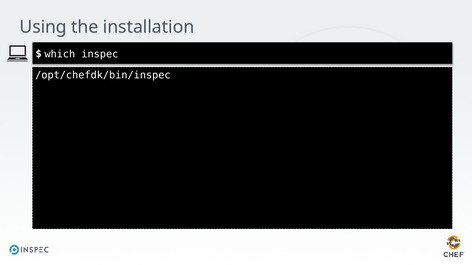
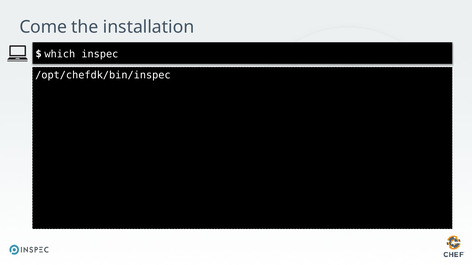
Using: Using -> Come
